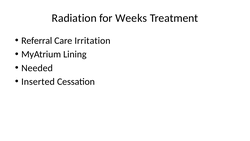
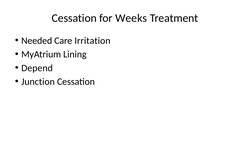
Radiation at (74, 18): Radiation -> Cessation
Referral: Referral -> Needed
Needed: Needed -> Depend
Inserted: Inserted -> Junction
